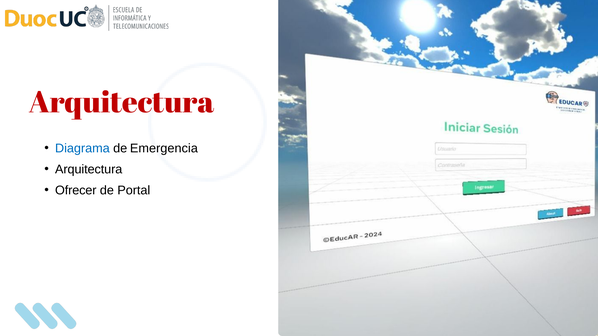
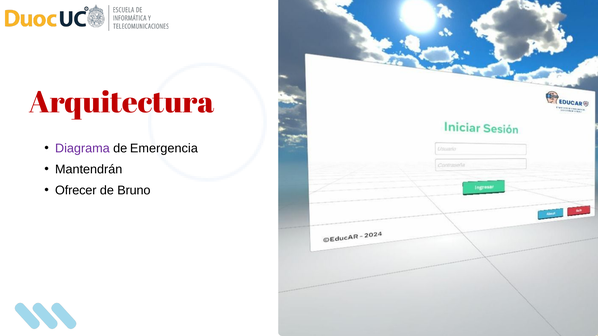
Diagrama colour: blue -> purple
Arquitectura at (89, 169): Arquitectura -> Mantendrán
Portal: Portal -> Bruno
